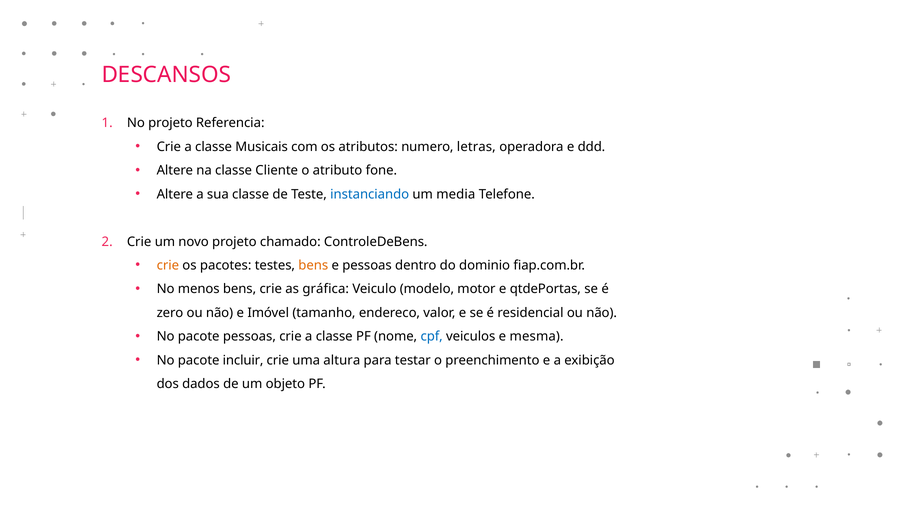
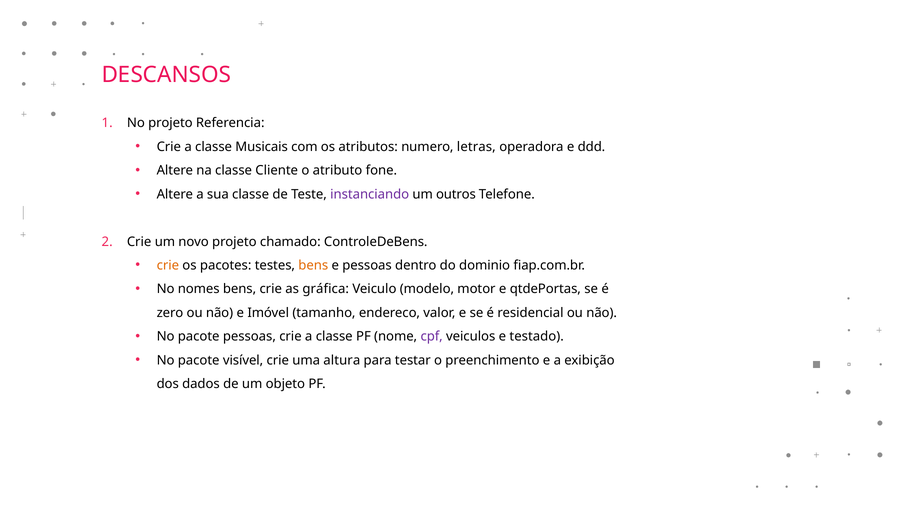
instanciando colour: blue -> purple
media: media -> outros
menos: menos -> nomes
cpf colour: blue -> purple
mesma: mesma -> testado
incluir: incluir -> visível
